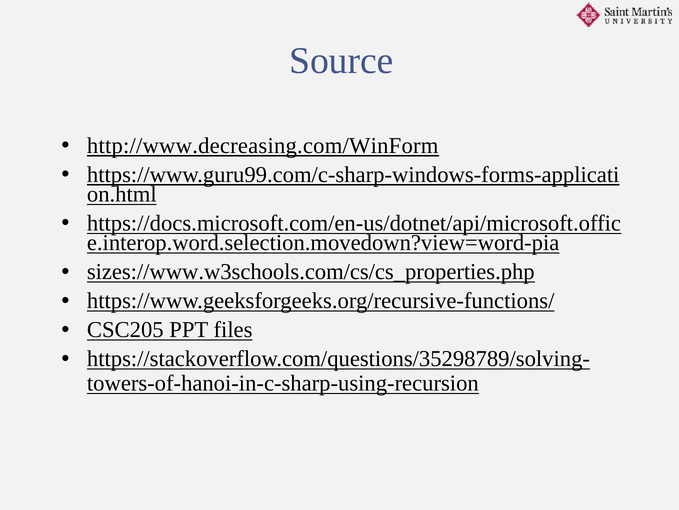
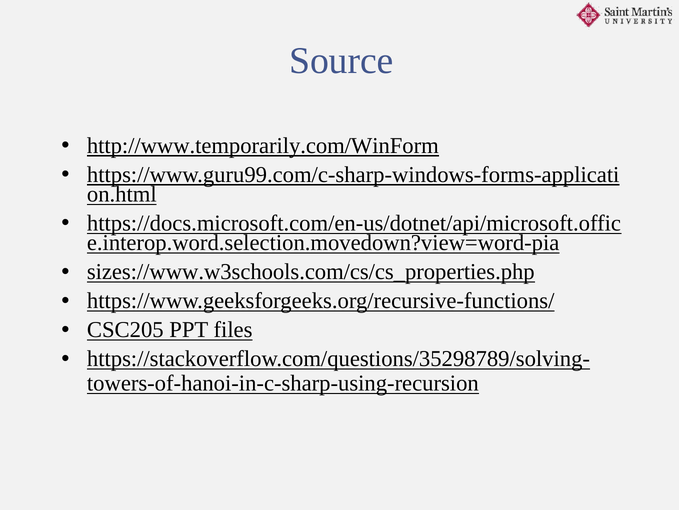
http://www.decreasing.com/WinForm: http://www.decreasing.com/WinForm -> http://www.temporarily.com/WinForm
